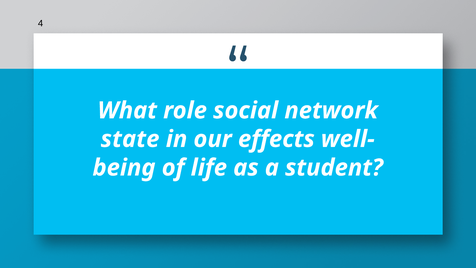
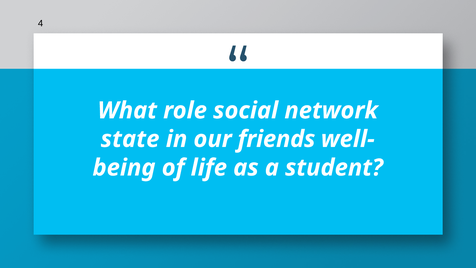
effects: effects -> friends
